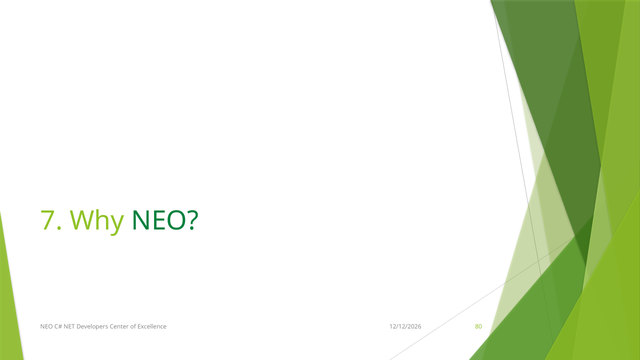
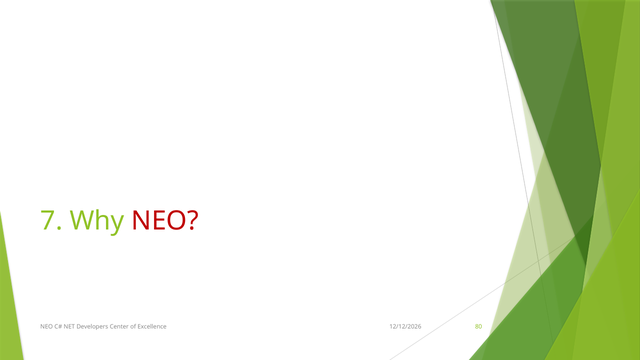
NEO at (165, 221) colour: green -> red
